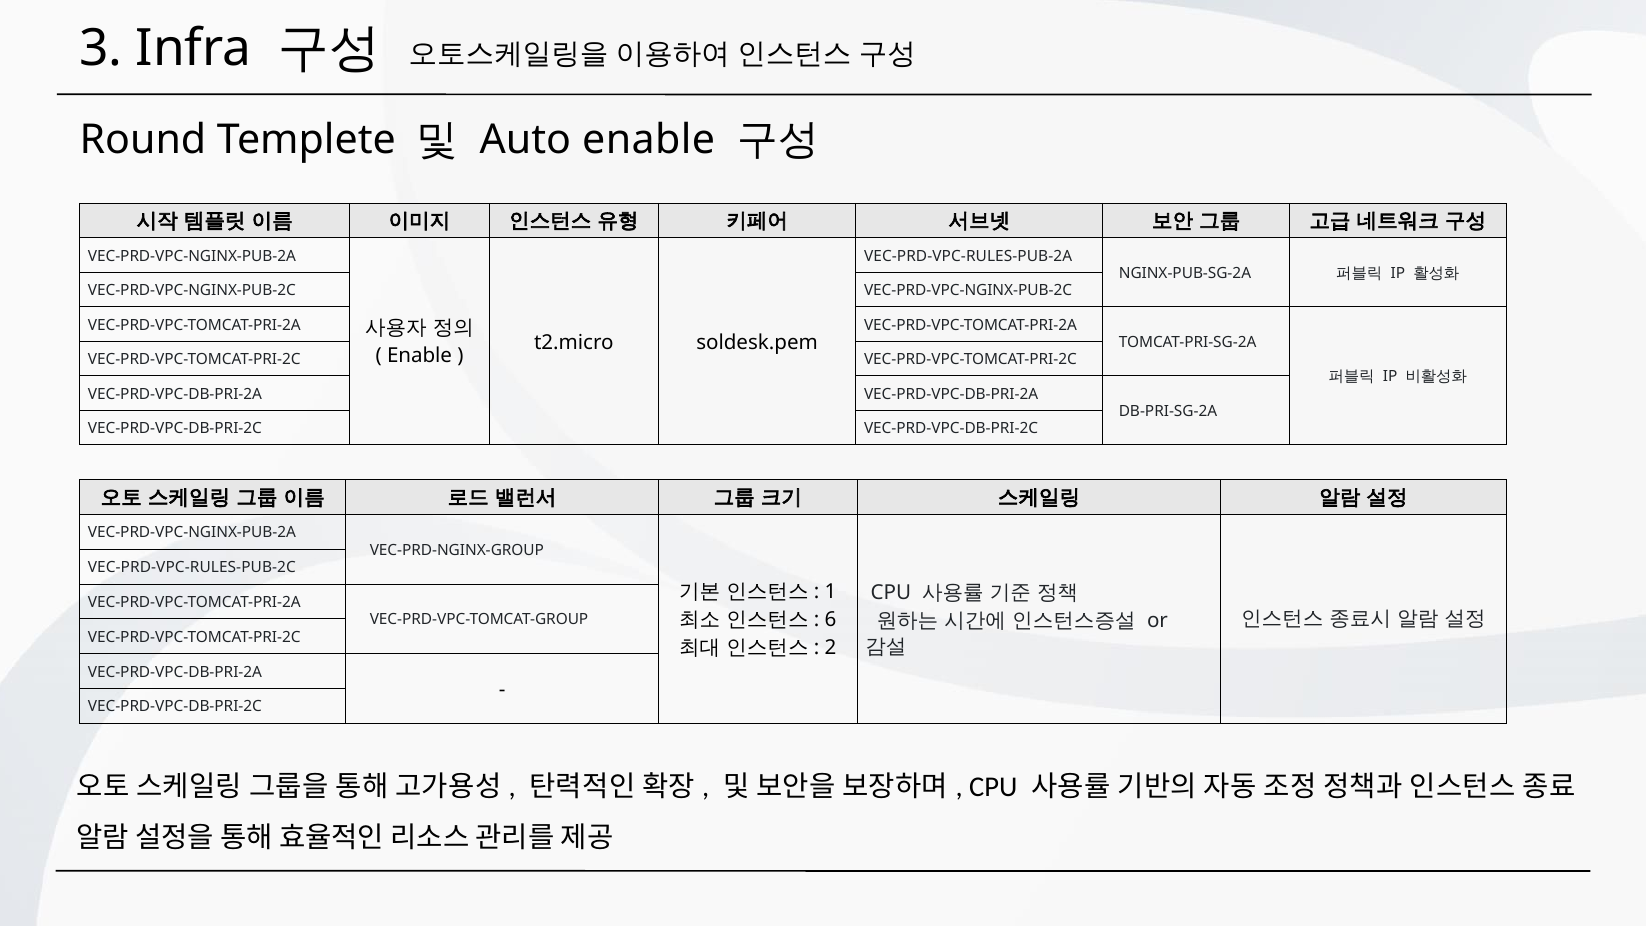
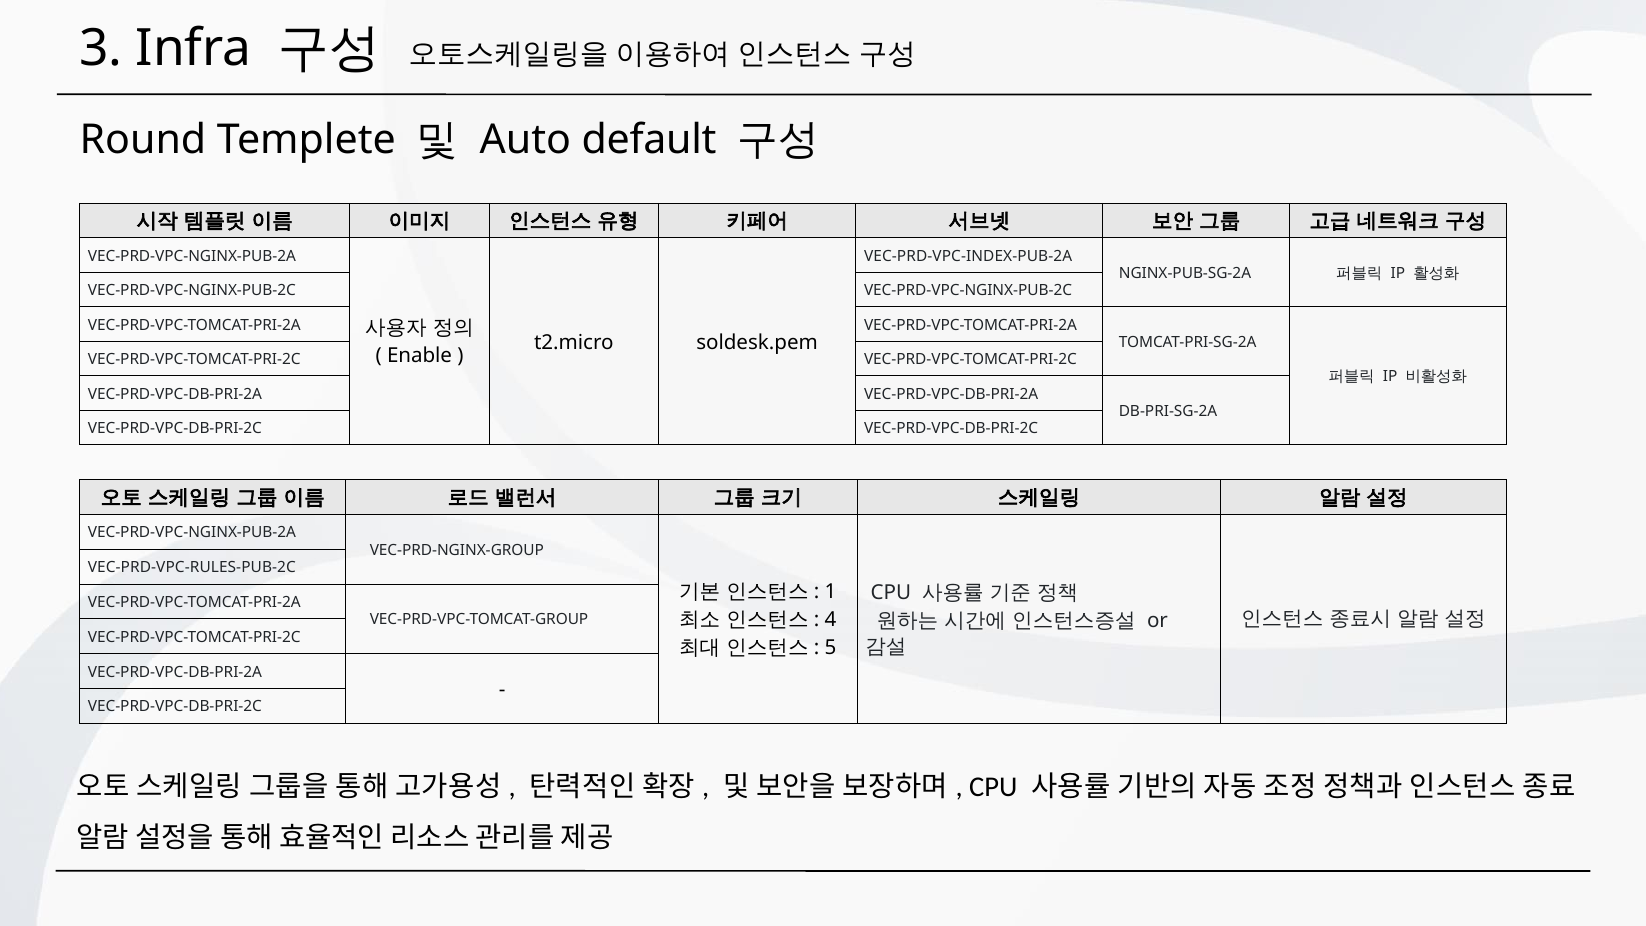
Auto enable: enable -> default
VEC-PRD-VPC-RULES-PUB-2A: VEC-PRD-VPC-RULES-PUB-2A -> VEC-PRD-VPC-INDEX-PUB-2A
6: 6 -> 4
2: 2 -> 5
